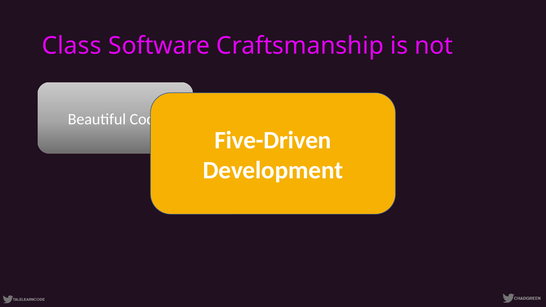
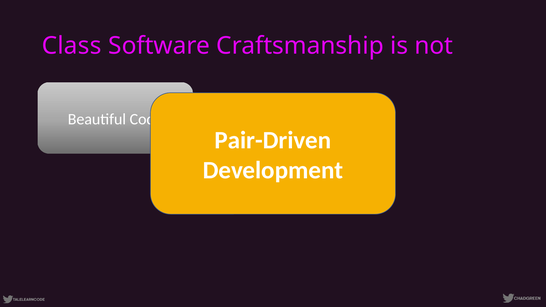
Five-Driven: Five-Driven -> Pair-Driven
